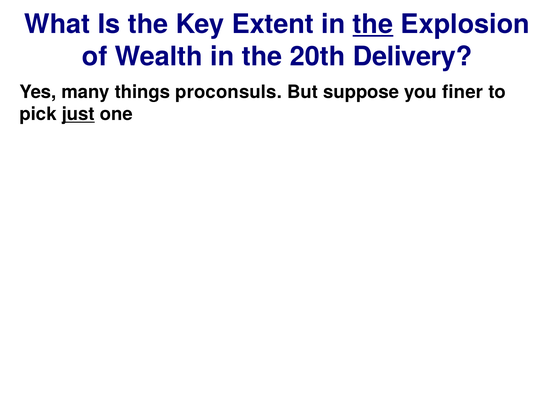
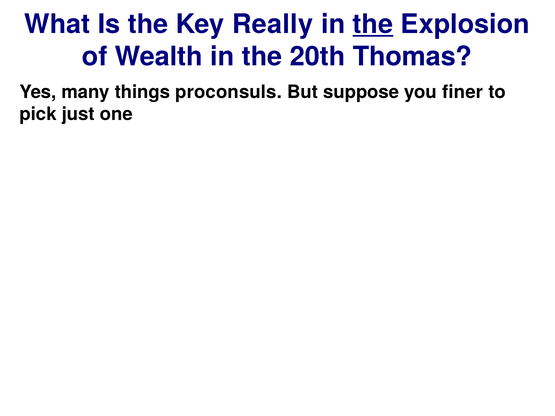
Extent: Extent -> Really
Delivery: Delivery -> Thomas
just underline: present -> none
